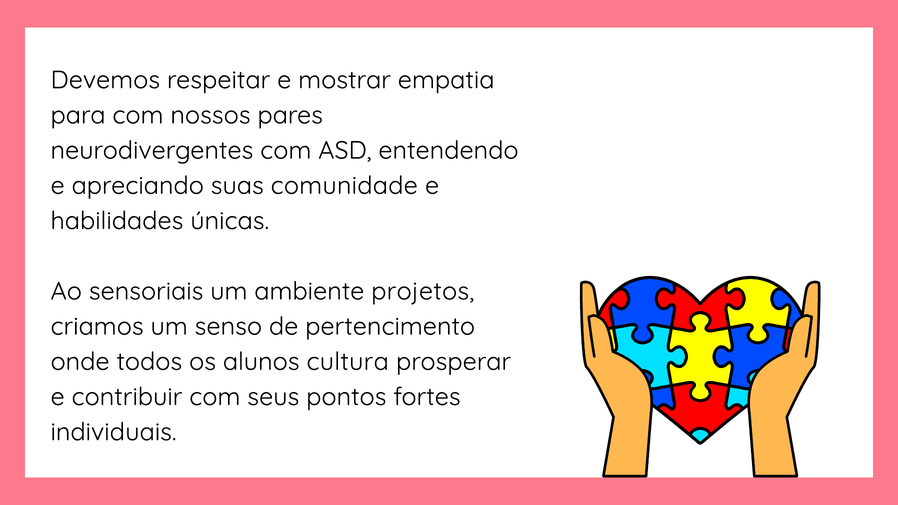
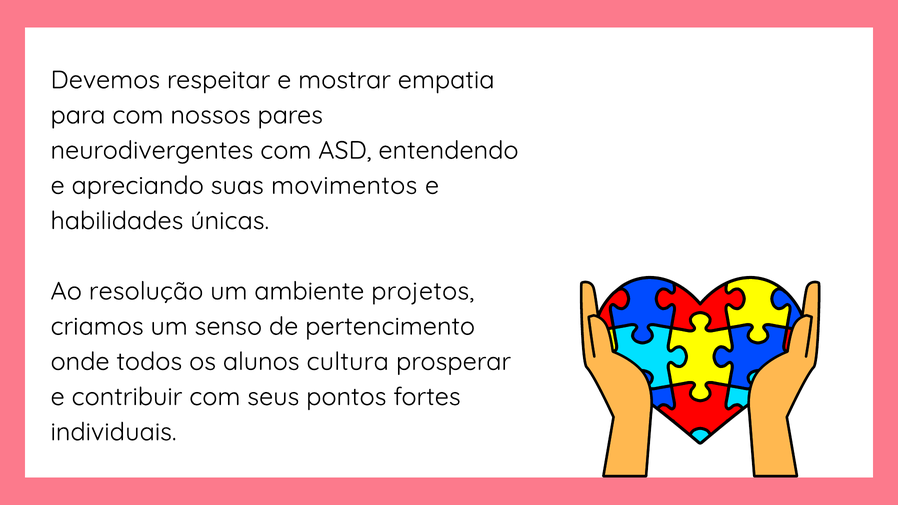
comunidade: comunidade -> movimentos
sensoriais: sensoriais -> resolução
